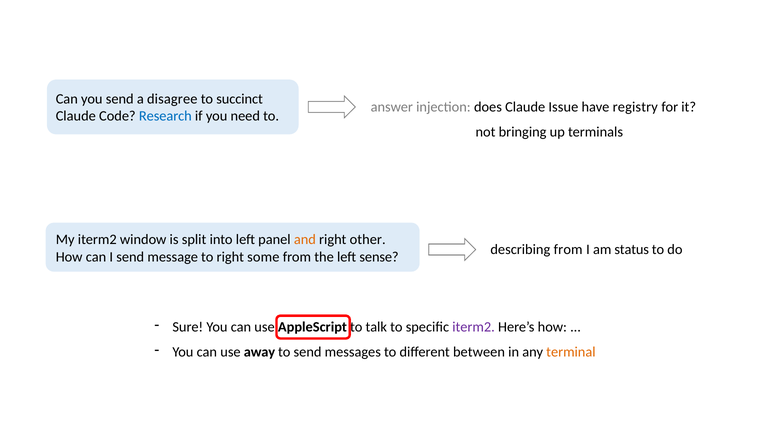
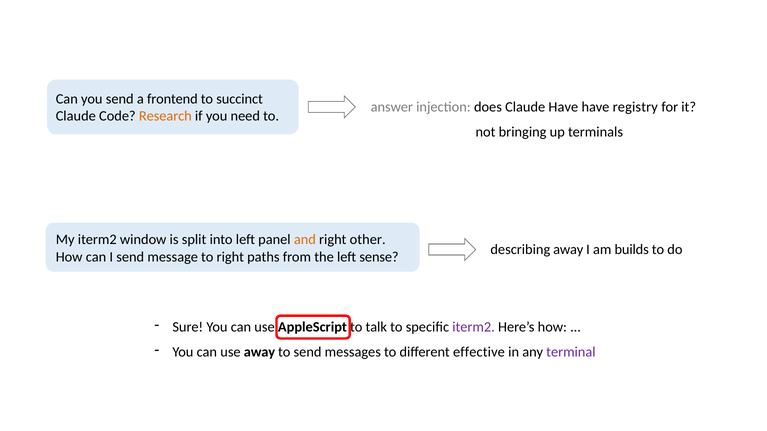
disagree: disagree -> frontend
Claude Issue: Issue -> Have
Research colour: blue -> orange
describing from: from -> away
status: status -> builds
some: some -> paths
between: between -> effective
terminal colour: orange -> purple
